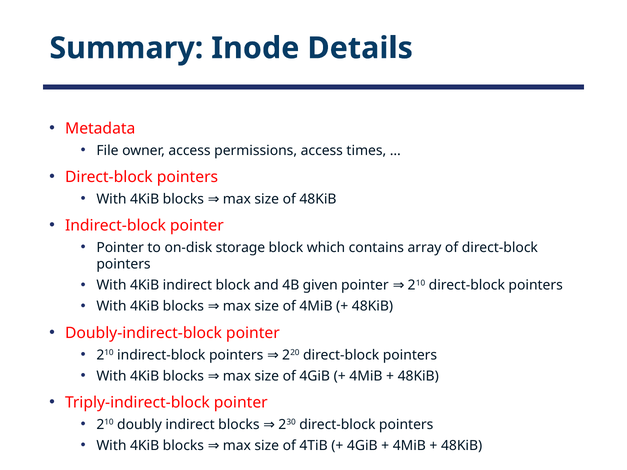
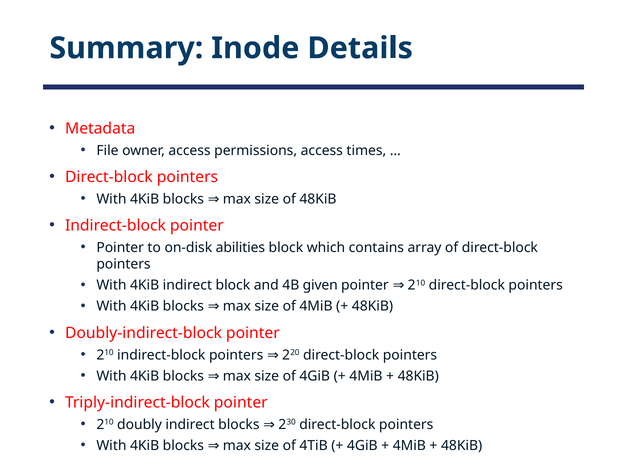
storage: storage -> abilities
